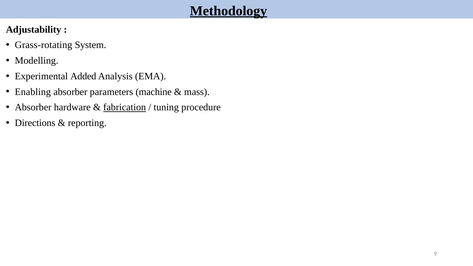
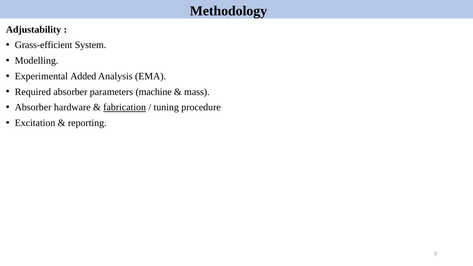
Methodology underline: present -> none
Grass-rotating: Grass-rotating -> Grass-efficient
Enabling: Enabling -> Required
Directions: Directions -> Excitation
